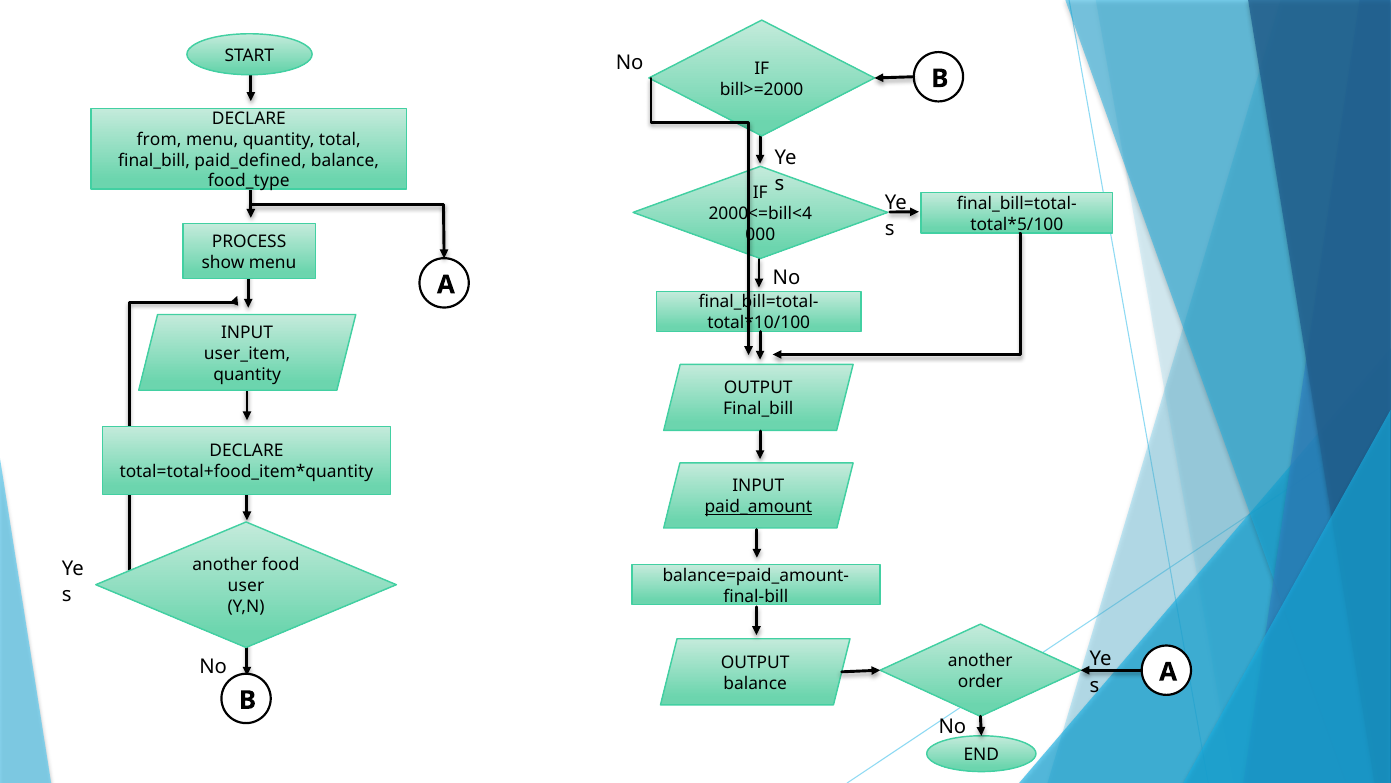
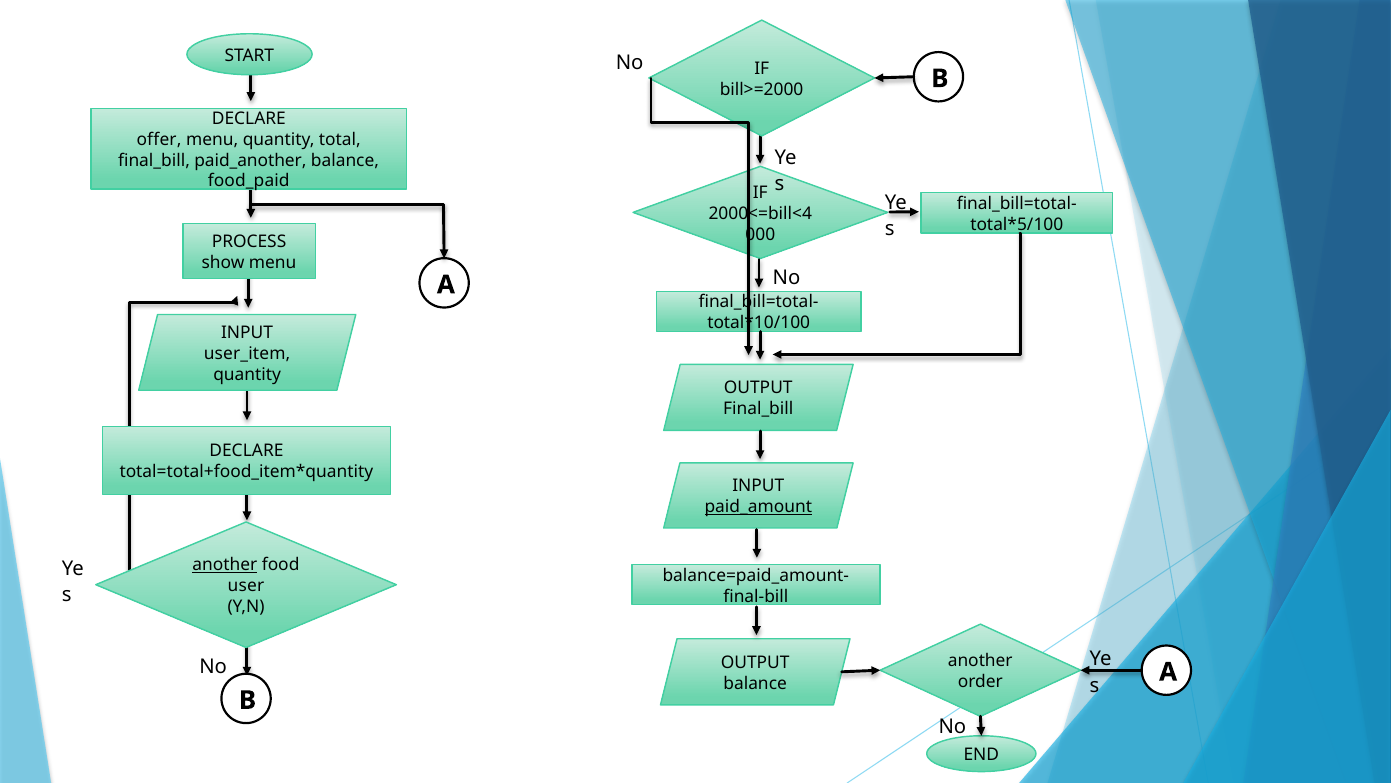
from: from -> offer
paid_defined: paid_defined -> paid_another
food_type: food_type -> food_paid
another at (225, 565) underline: none -> present
